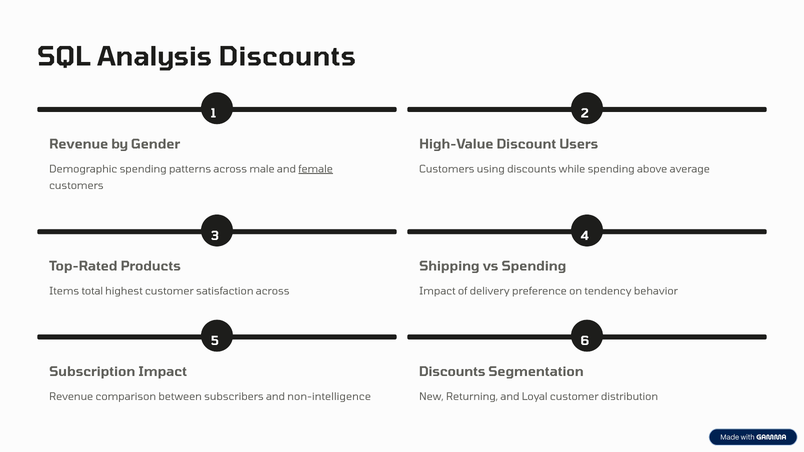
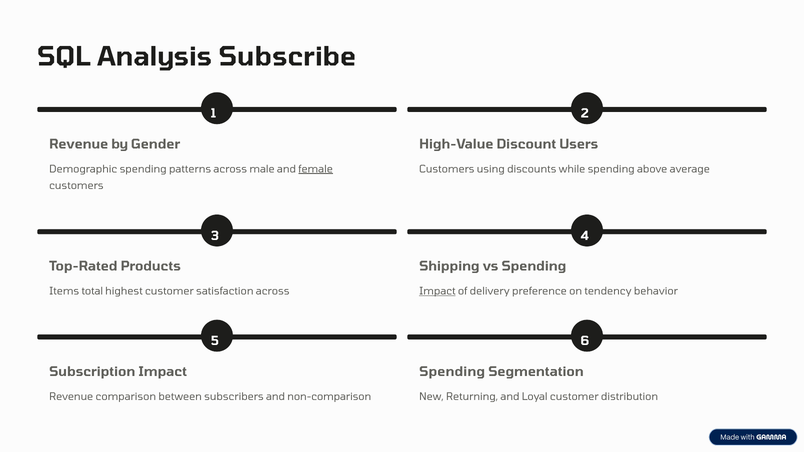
Analysis Discounts: Discounts -> Subscribe
Impact at (437, 291) underline: none -> present
Discounts at (452, 372): Discounts -> Spending
non-intelligence: non-intelligence -> non-comparison
